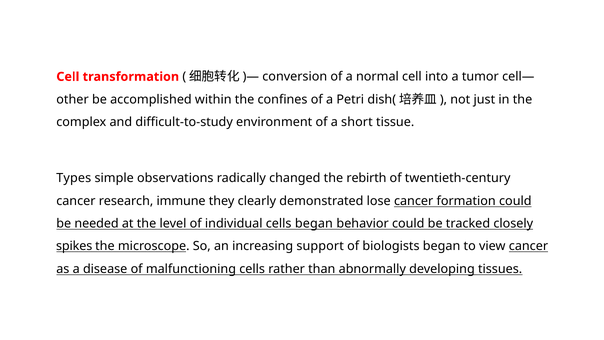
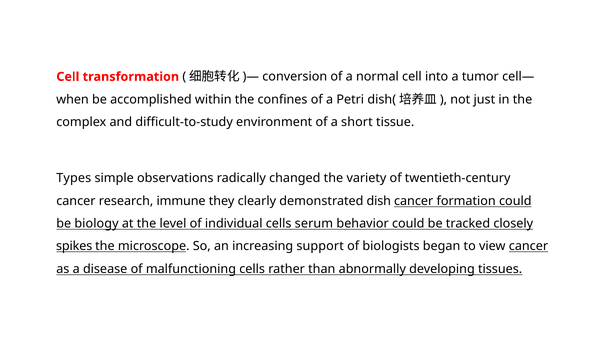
other: other -> when
rebirth: rebirth -> variety
lose: lose -> dish
needed: needed -> biology
cells began: began -> serum
